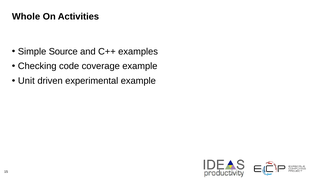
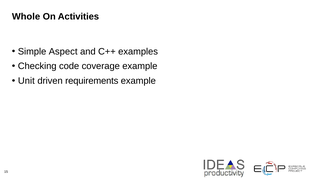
Source: Source -> Aspect
experimental: experimental -> requirements
